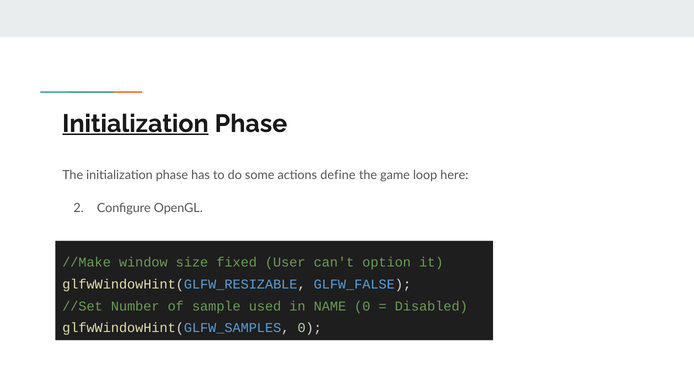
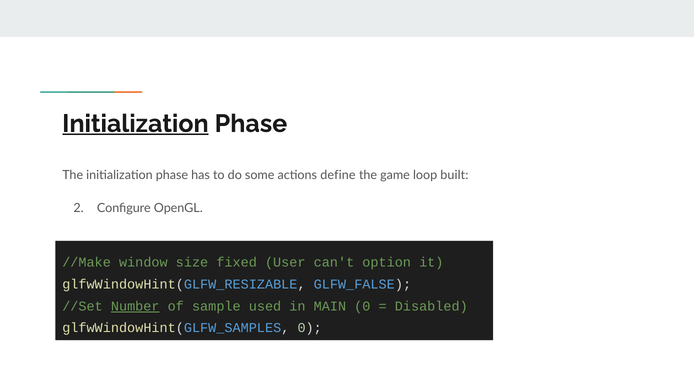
here: here -> built
Number underline: none -> present
NAME: NAME -> MAIN
